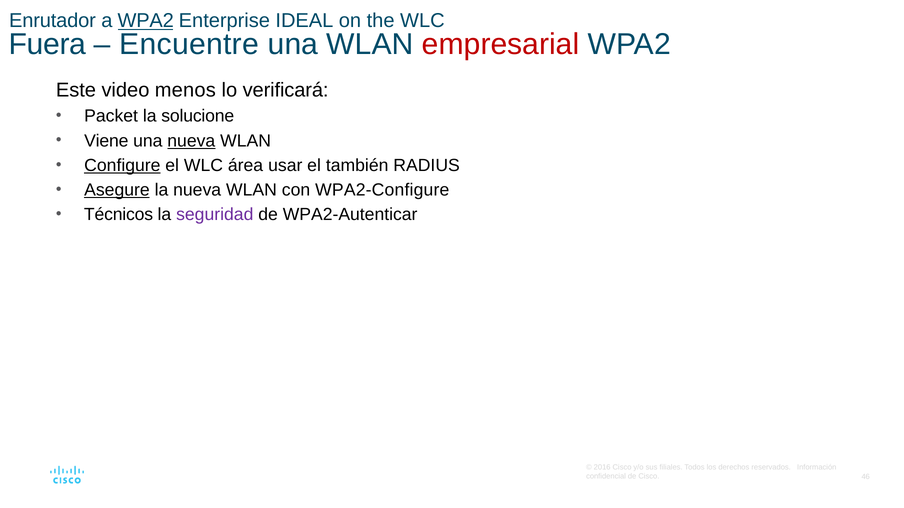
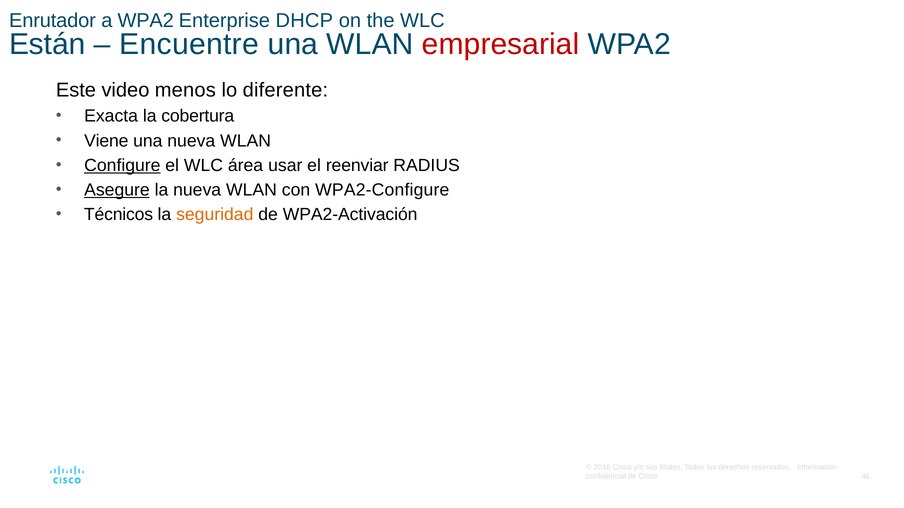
WPA2 at (146, 21) underline: present -> none
IDEAL: IDEAL -> DHCP
Fuera: Fuera -> Están
verificará: verificará -> diferente
Packet: Packet -> Exacta
solucione: solucione -> cobertura
nueva at (191, 141) underline: present -> none
también: también -> reenviar
seguridad colour: purple -> orange
WPA2-Autenticar: WPA2-Autenticar -> WPA2-Activación
